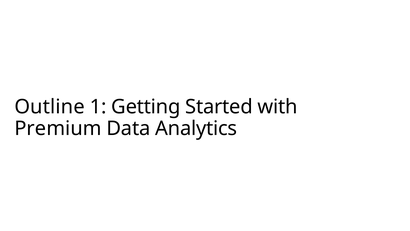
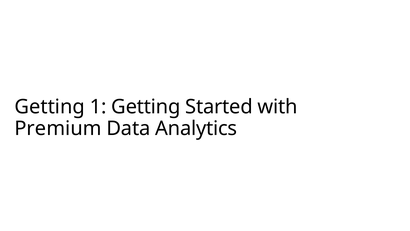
Outline at (50, 107): Outline -> Getting
